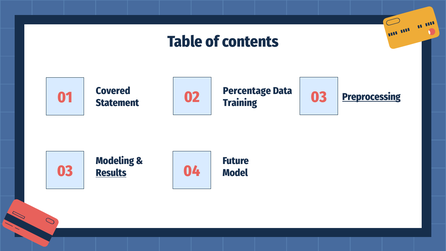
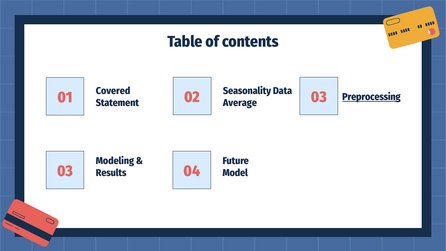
Percentage: Percentage -> Seasonality
Training: Training -> Average
Results underline: present -> none
